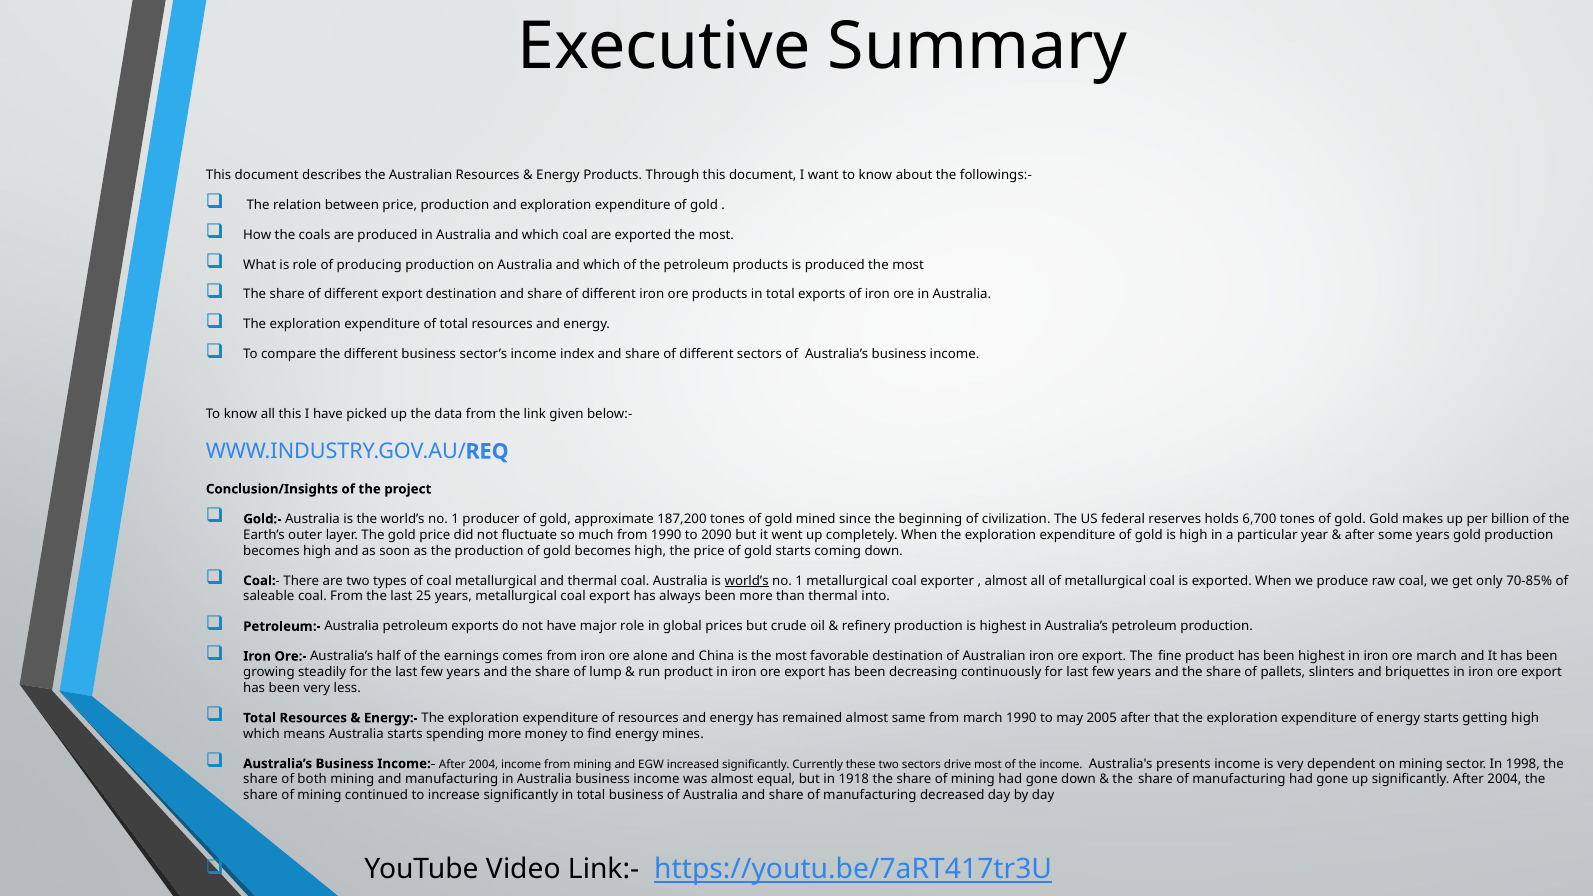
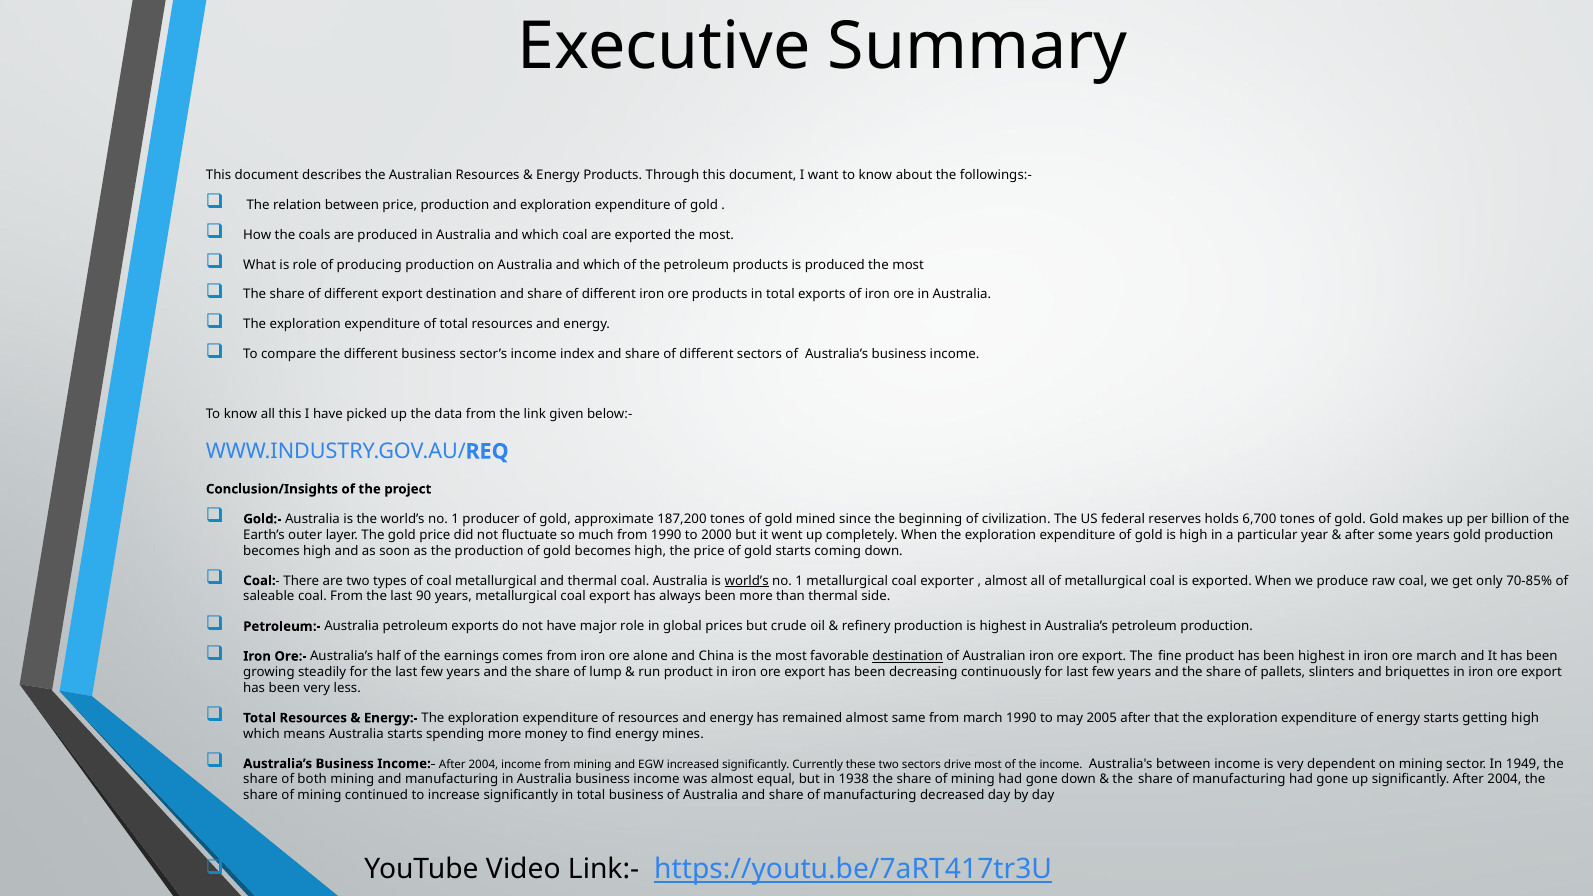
2090: 2090 -> 2000
25: 25 -> 90
into: into -> side
destination at (908, 656) underline: none -> present
Australia's presents: presents -> between
1998: 1998 -> 1949
1918: 1918 -> 1938
